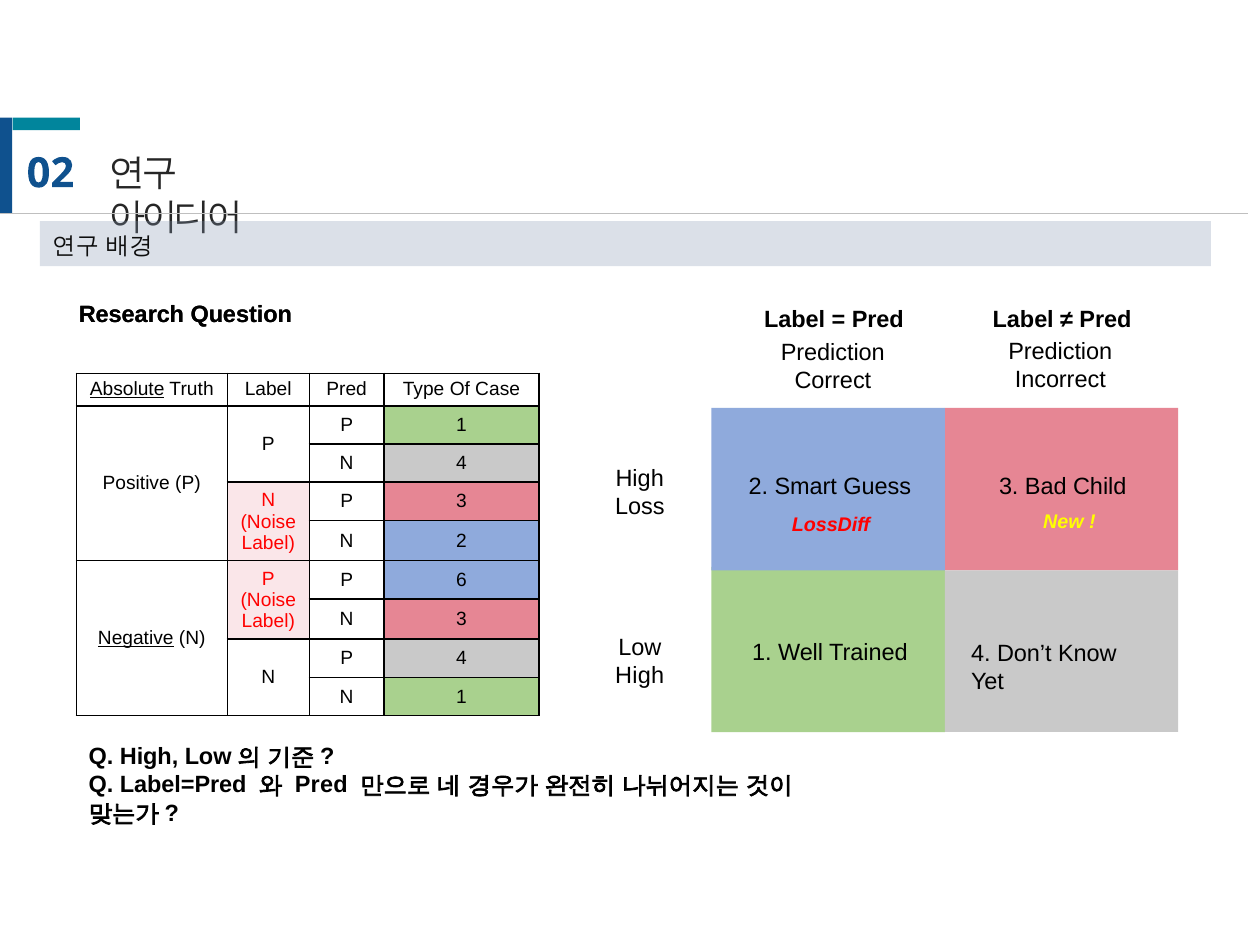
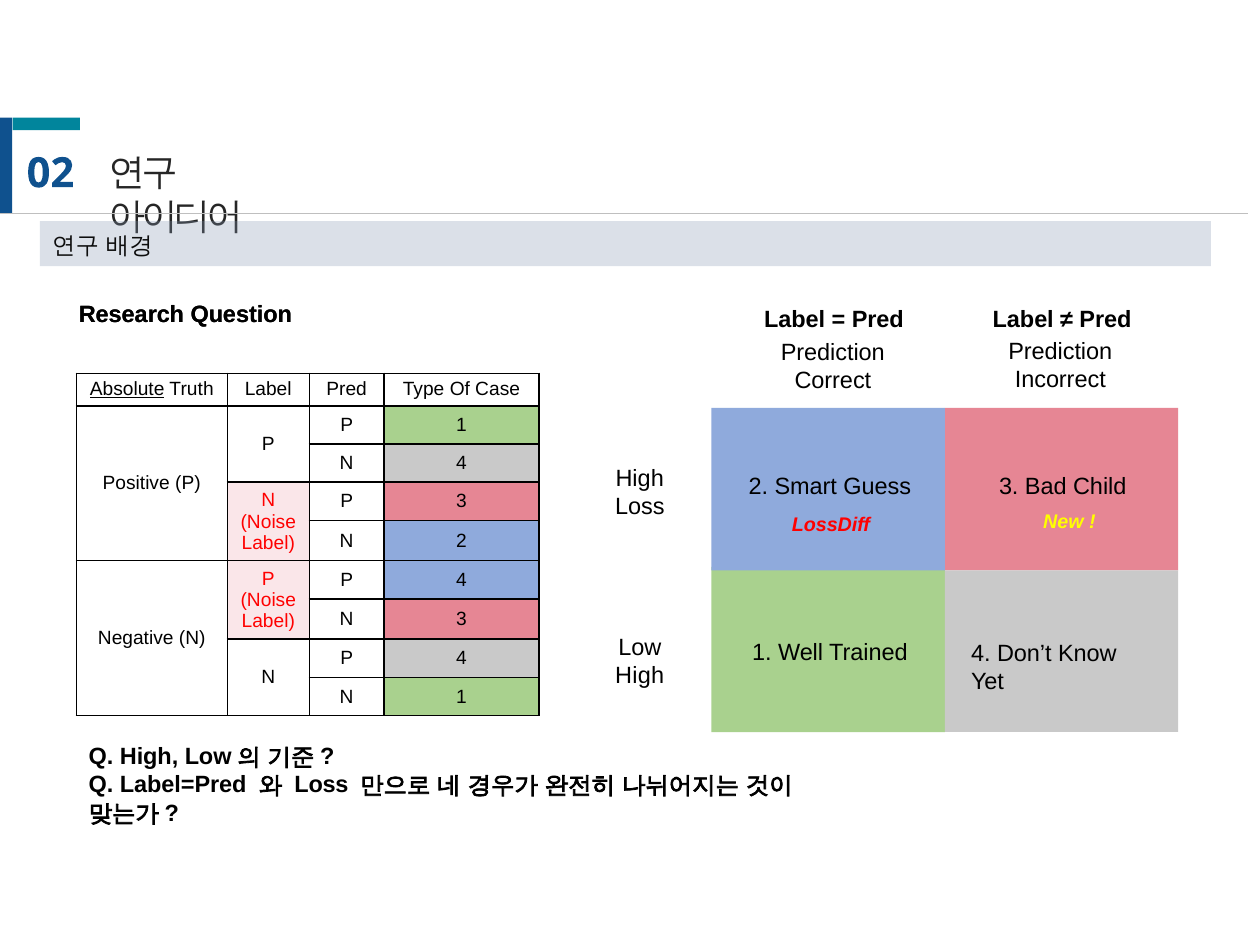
6 at (462, 580): 6 -> 4
Negative underline: present -> none
Pred at (321, 785): Pred -> Loss
